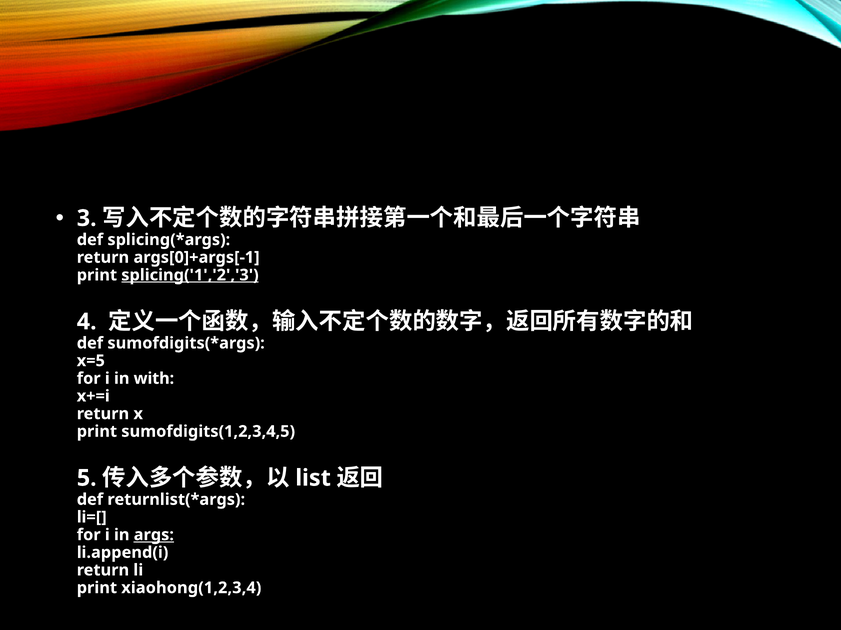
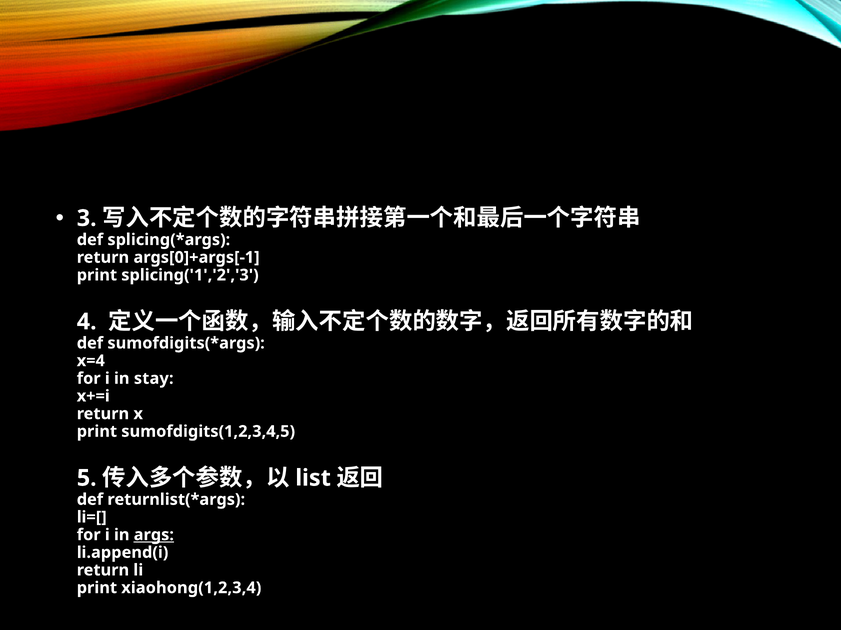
splicing('1','2','3 underline: present -> none
x=5: x=5 -> x=4
with: with -> stay
